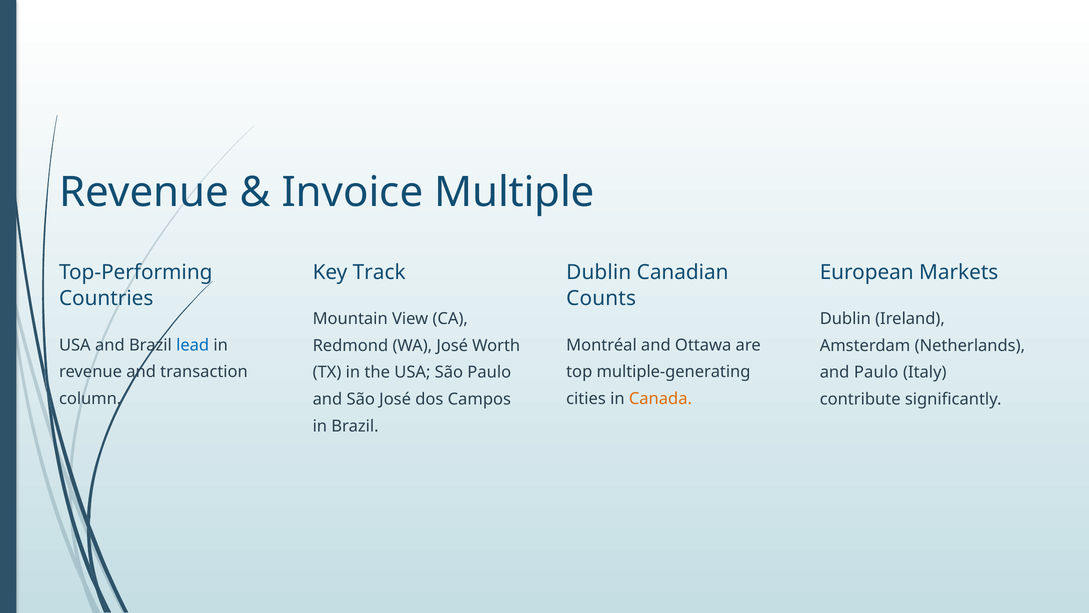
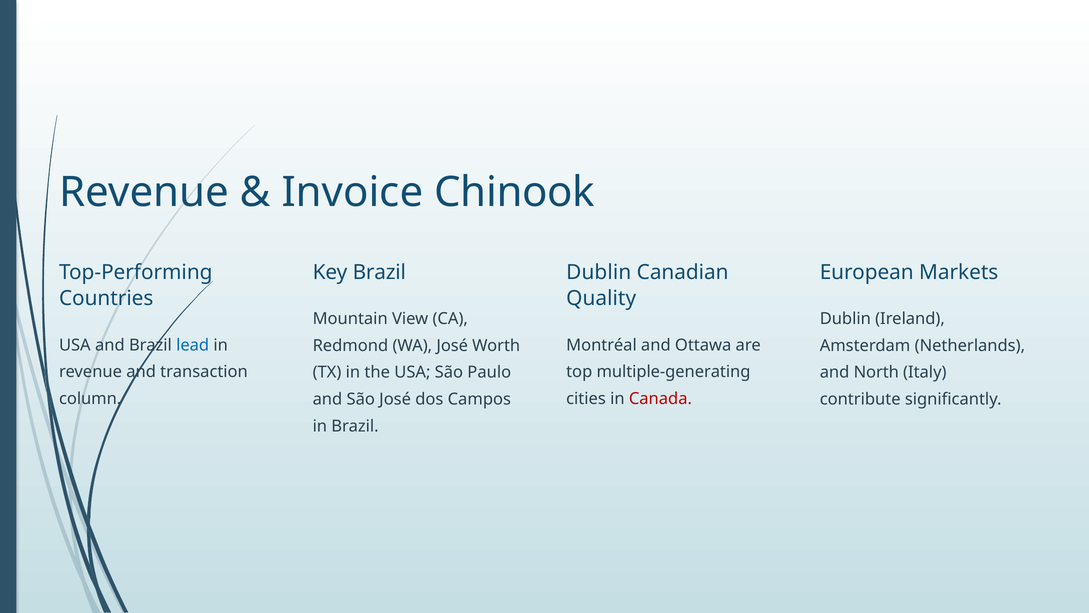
Multiple: Multiple -> Chinook
Key Track: Track -> Brazil
Counts: Counts -> Quality
and Paulo: Paulo -> North
Canada colour: orange -> red
